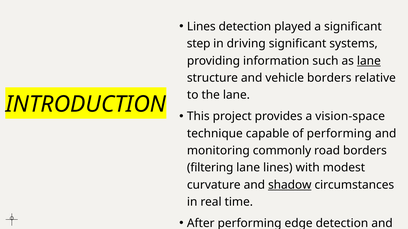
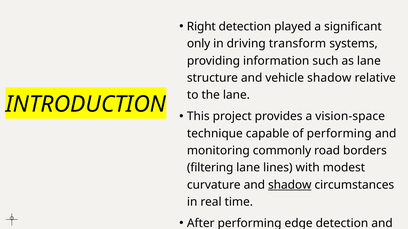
Lines at (201, 27): Lines -> Right
step: step -> only
driving significant: significant -> transform
lane at (369, 61) underline: present -> none
vehicle borders: borders -> shadow
